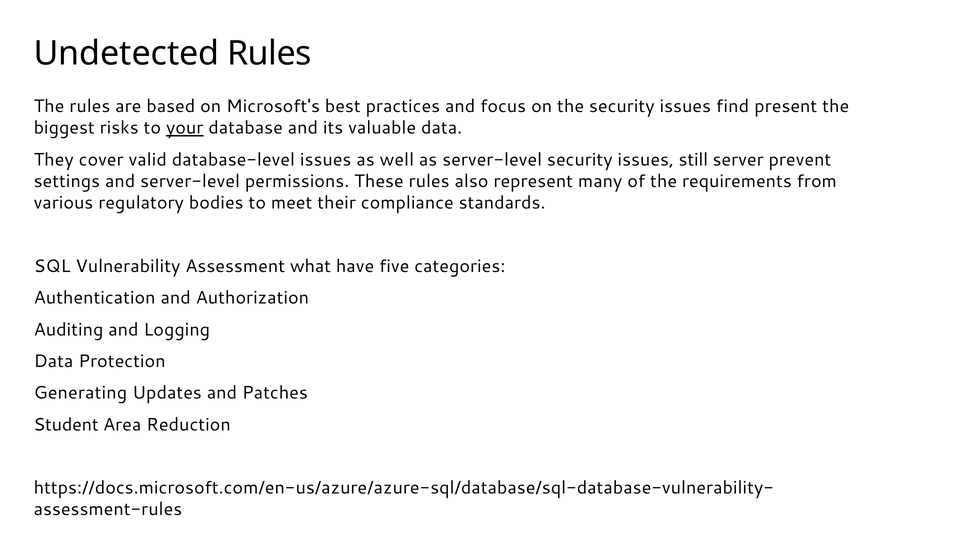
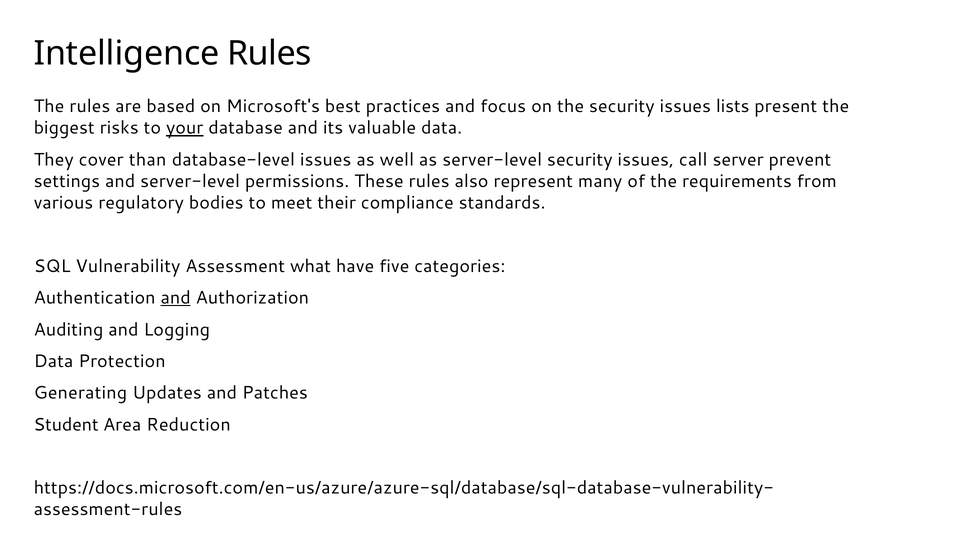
Undetected: Undetected -> Intelligence
find: find -> lists
valid: valid -> than
still: still -> call
and at (176, 298) underline: none -> present
